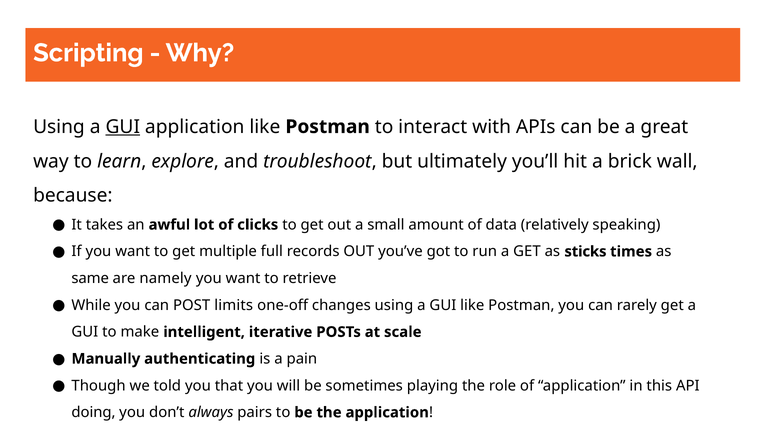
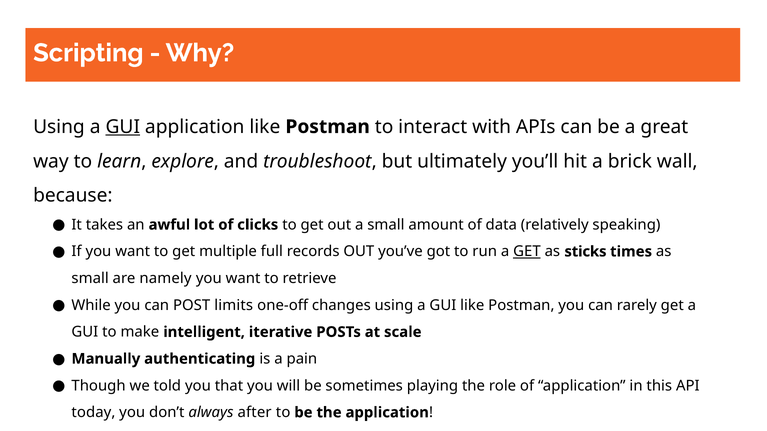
GET at (527, 252) underline: none -> present
same at (90, 279): same -> small
doing: doing -> today
pairs: pairs -> after
